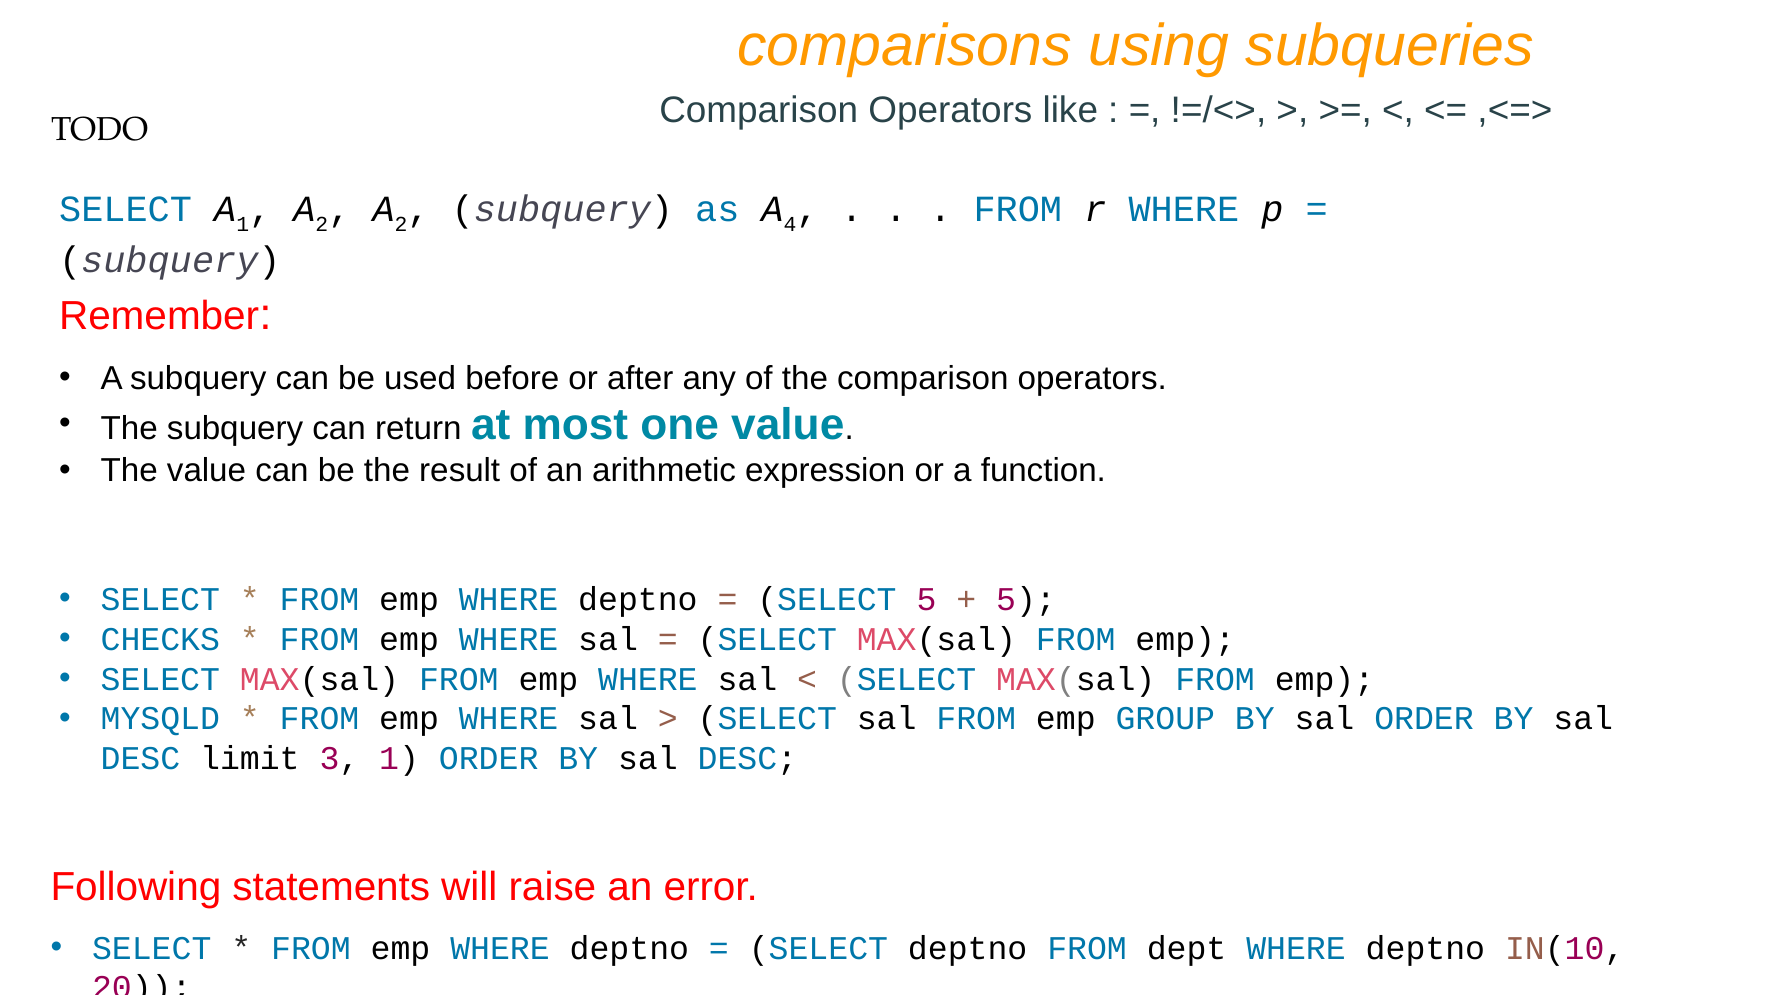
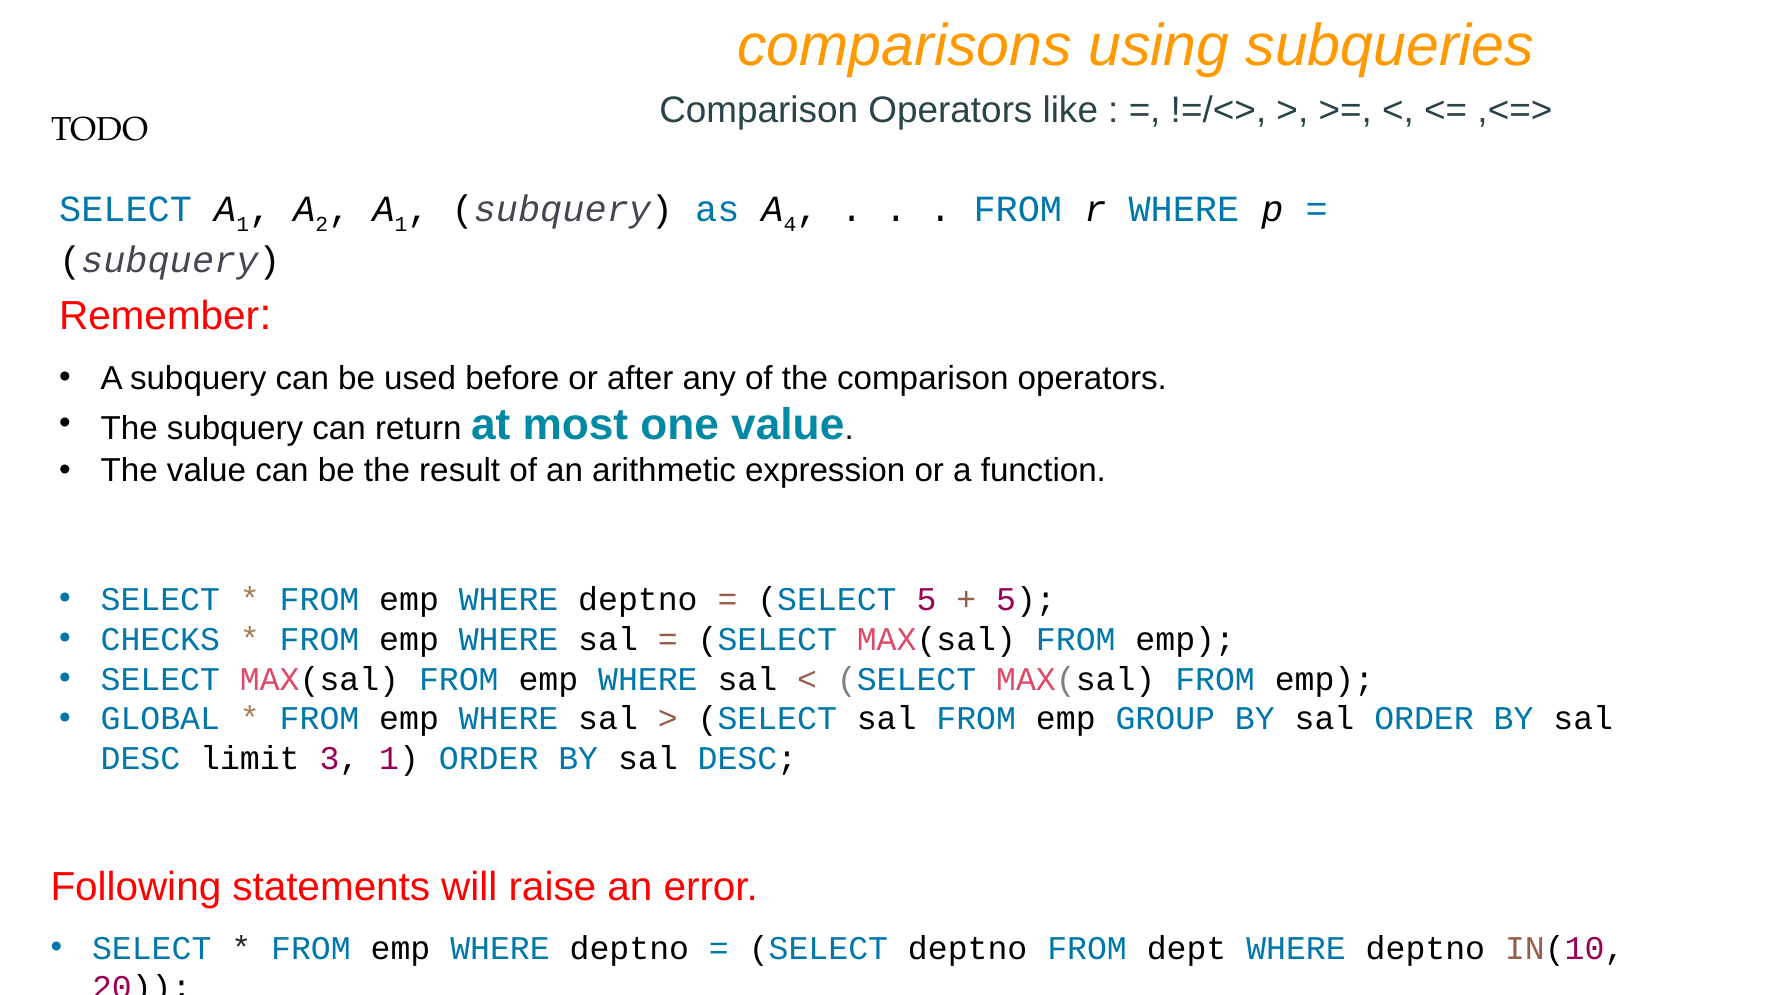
2 at (401, 224): 2 -> 1
MYSQLD: MYSQLD -> GLOBAL
